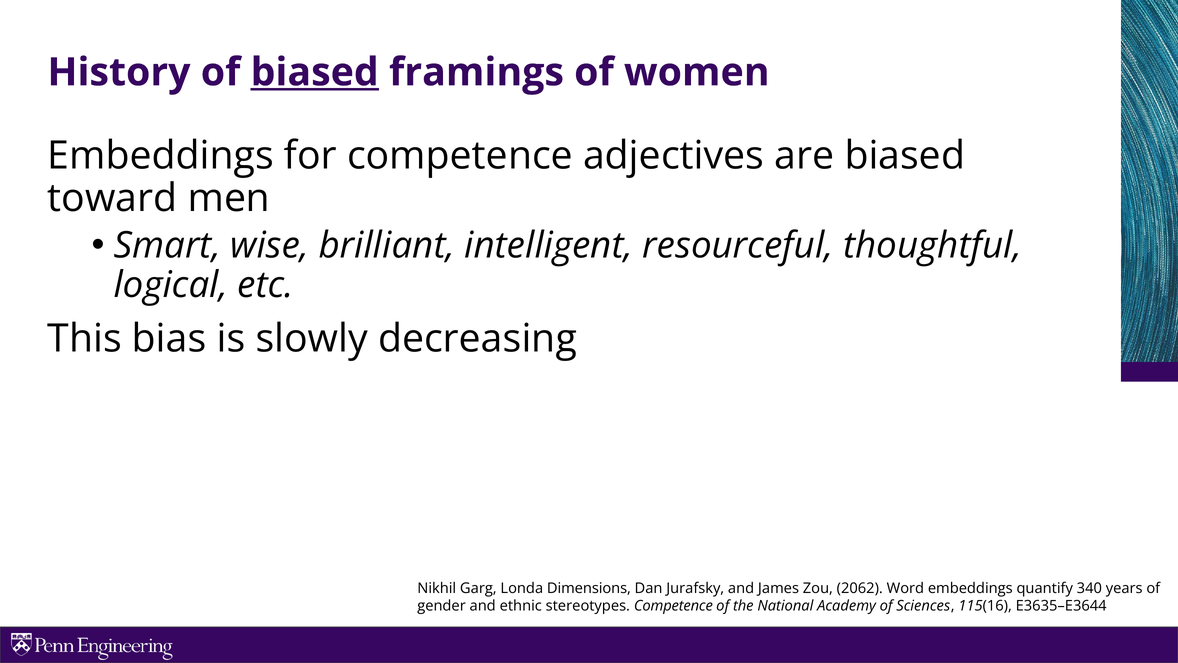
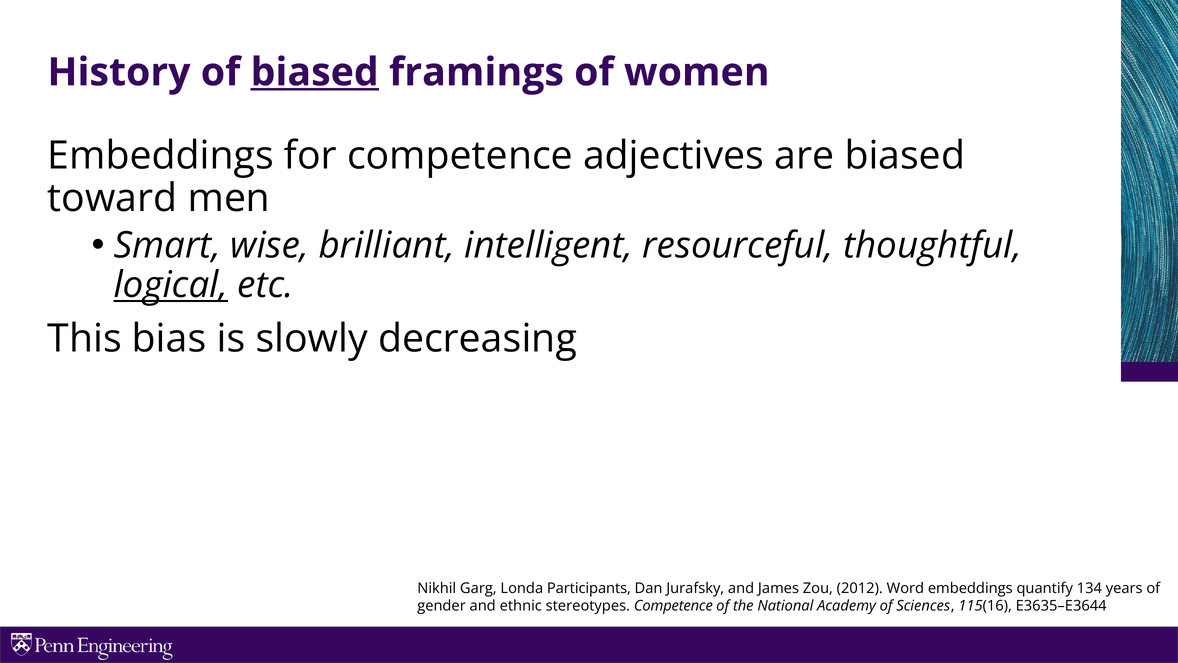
logical underline: none -> present
Dimensions: Dimensions -> Participants
2062: 2062 -> 2012
340: 340 -> 134
